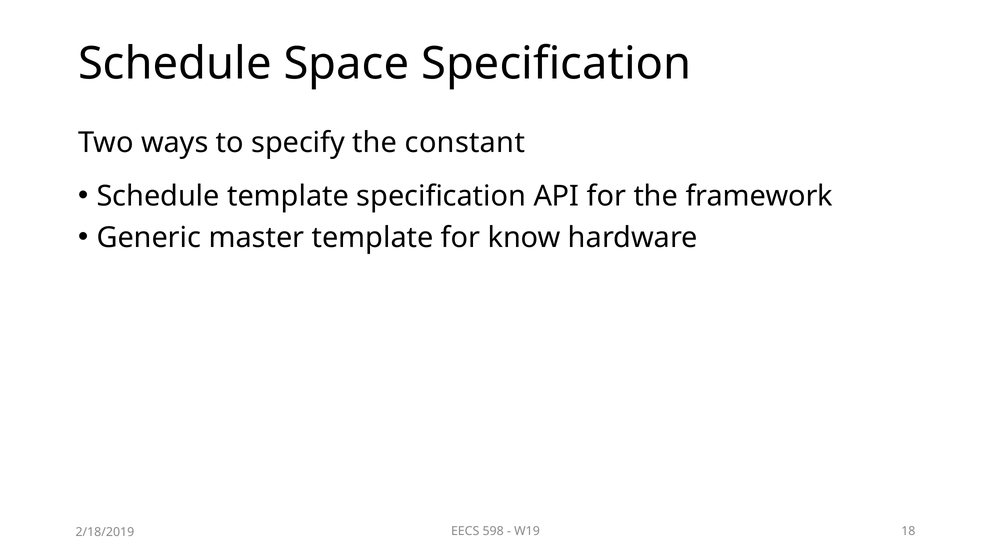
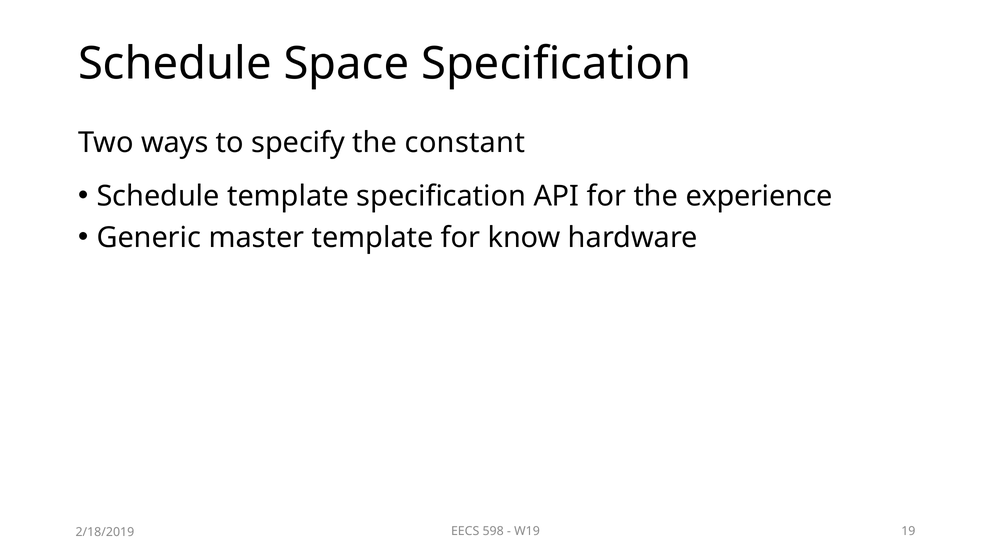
framework: framework -> experience
18: 18 -> 19
